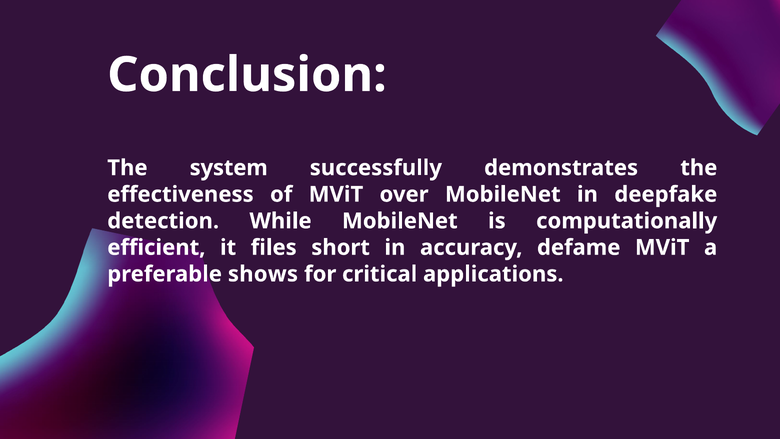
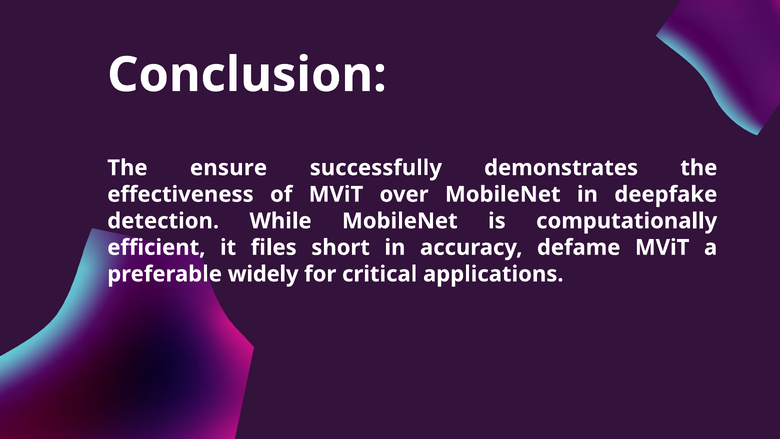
system: system -> ensure
shows: shows -> widely
